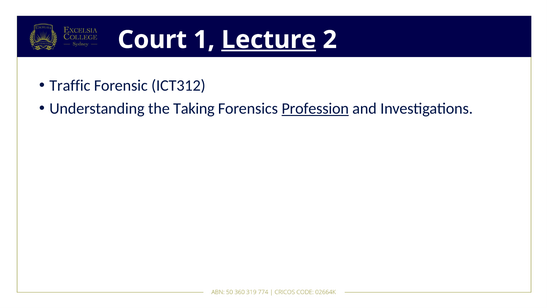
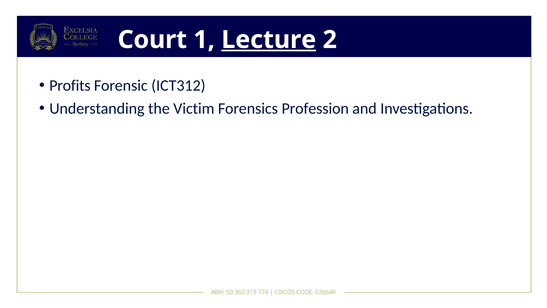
Traffic: Traffic -> Profits
Taking: Taking -> Victim
Profession underline: present -> none
